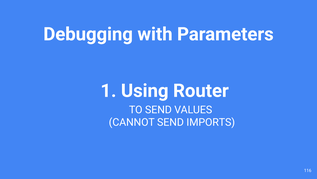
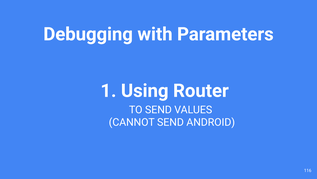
IMPORTS: IMPORTS -> ANDROID
